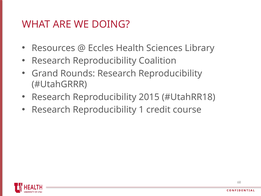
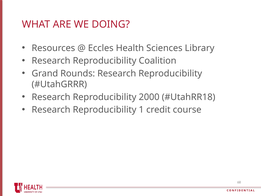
2015: 2015 -> 2000
